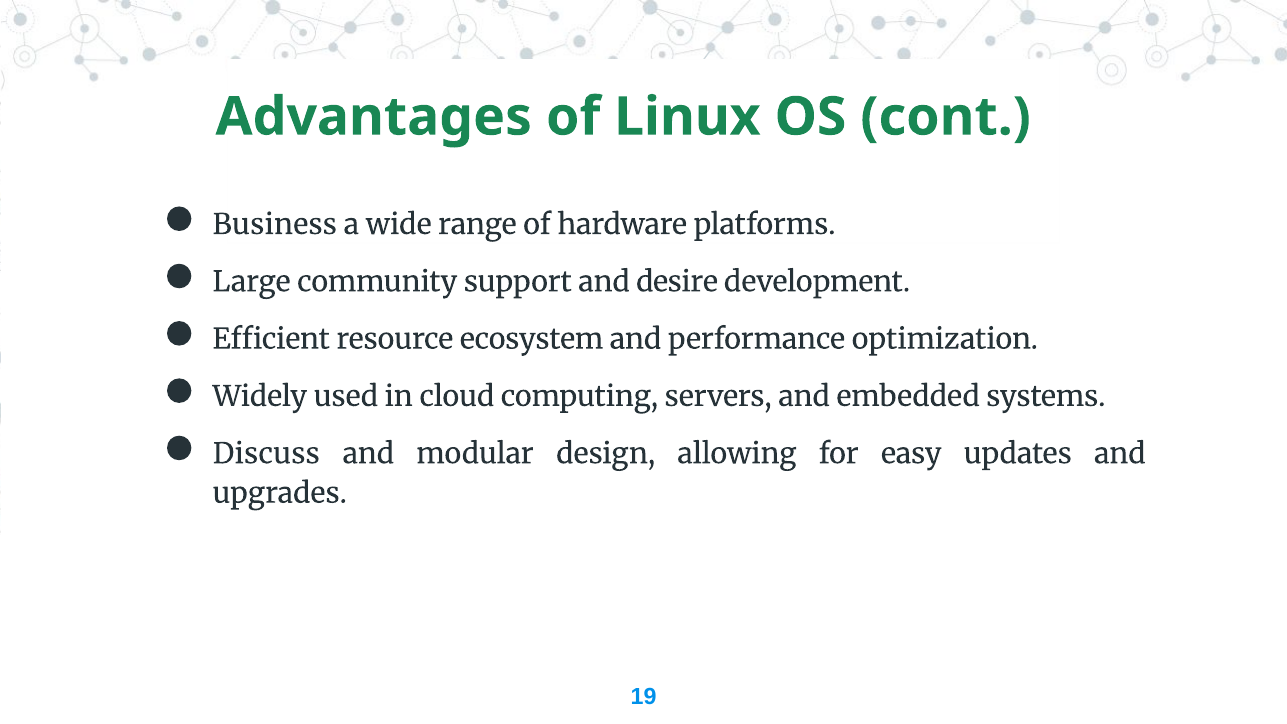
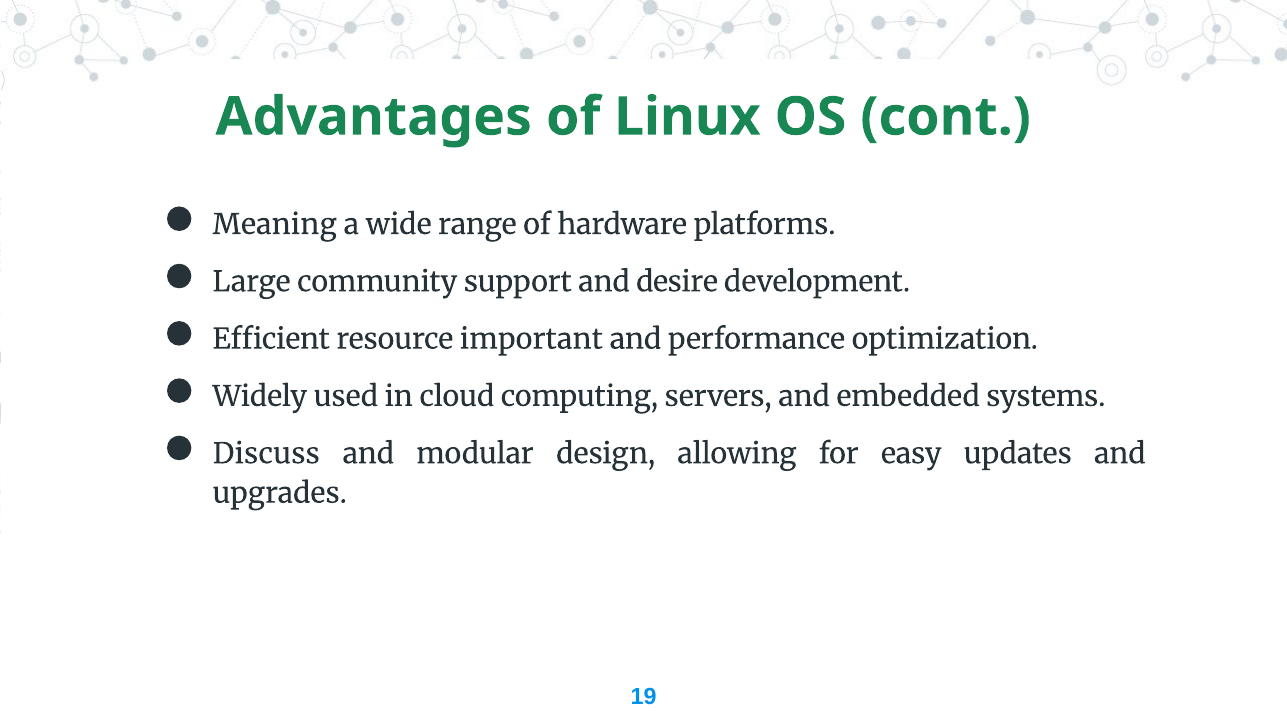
Business: Business -> Meaning
ecosystem: ecosystem -> important
